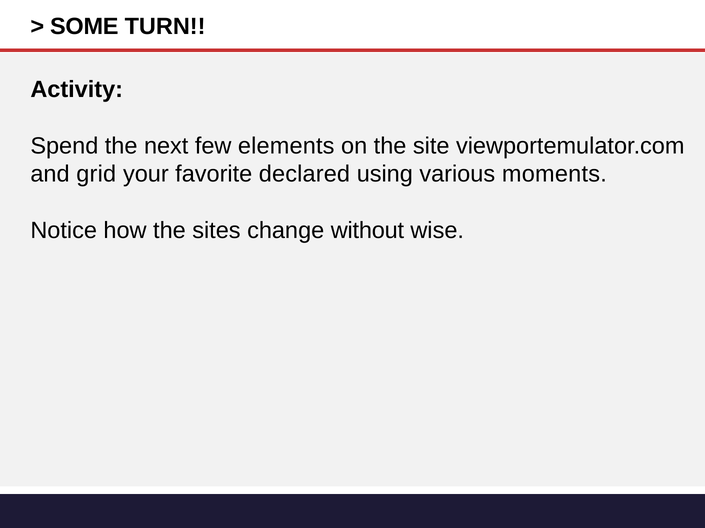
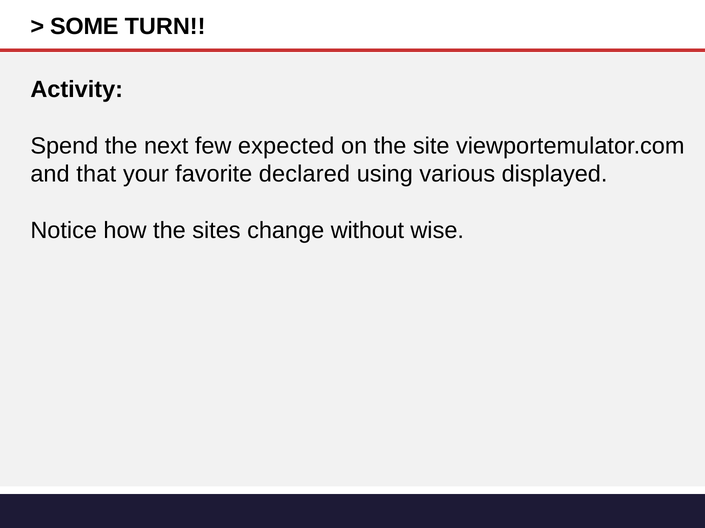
elements: elements -> expected
grid: grid -> that
moments: moments -> displayed
